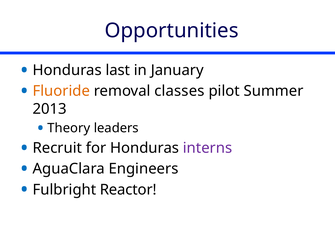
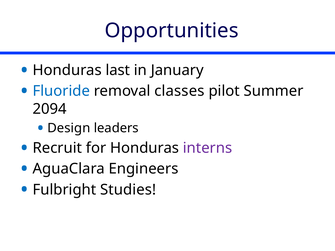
Fluoride colour: orange -> blue
2013: 2013 -> 2094
Theory: Theory -> Design
Reactor: Reactor -> Studies
